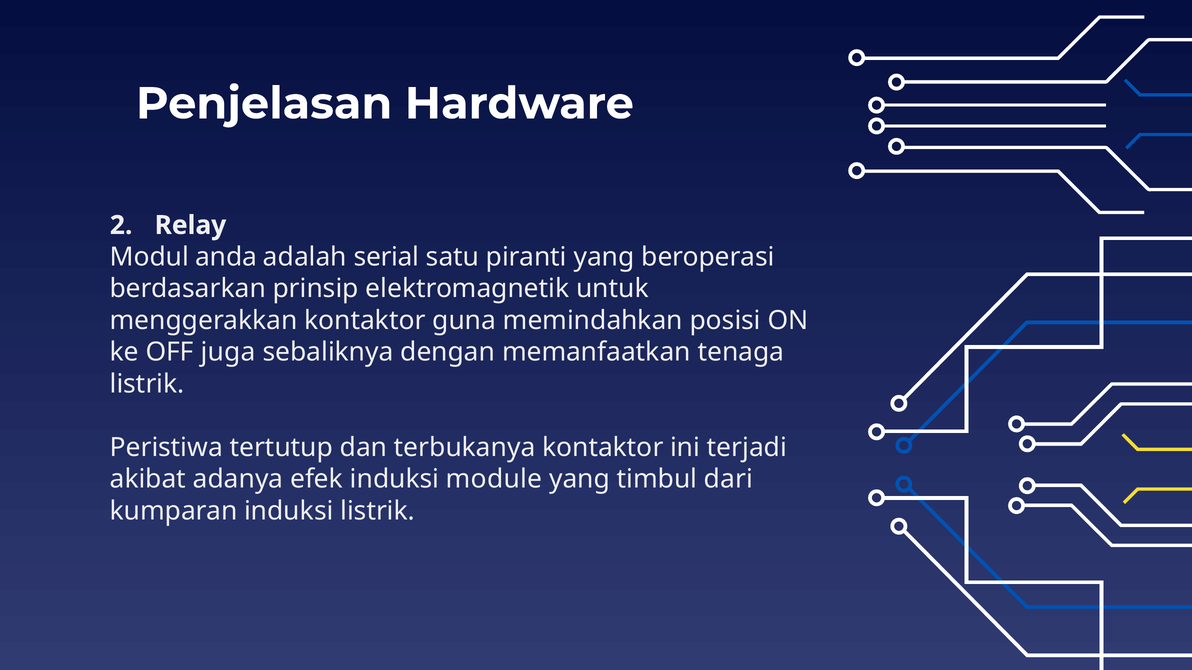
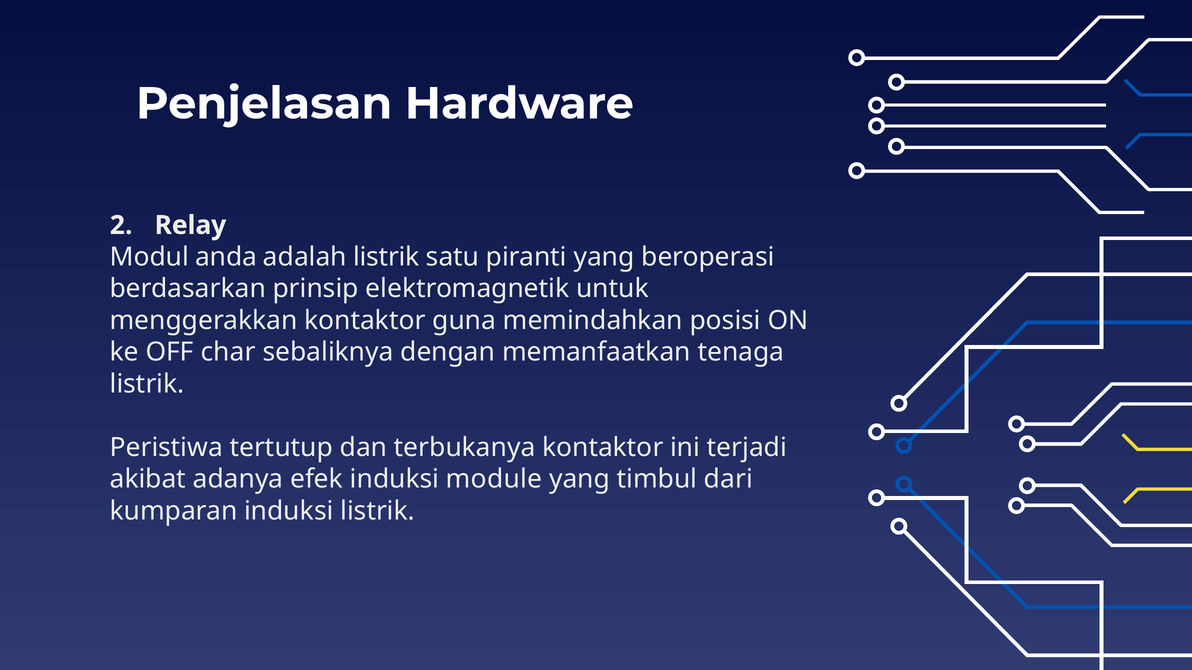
adalah serial: serial -> listrik
juga: juga -> char
